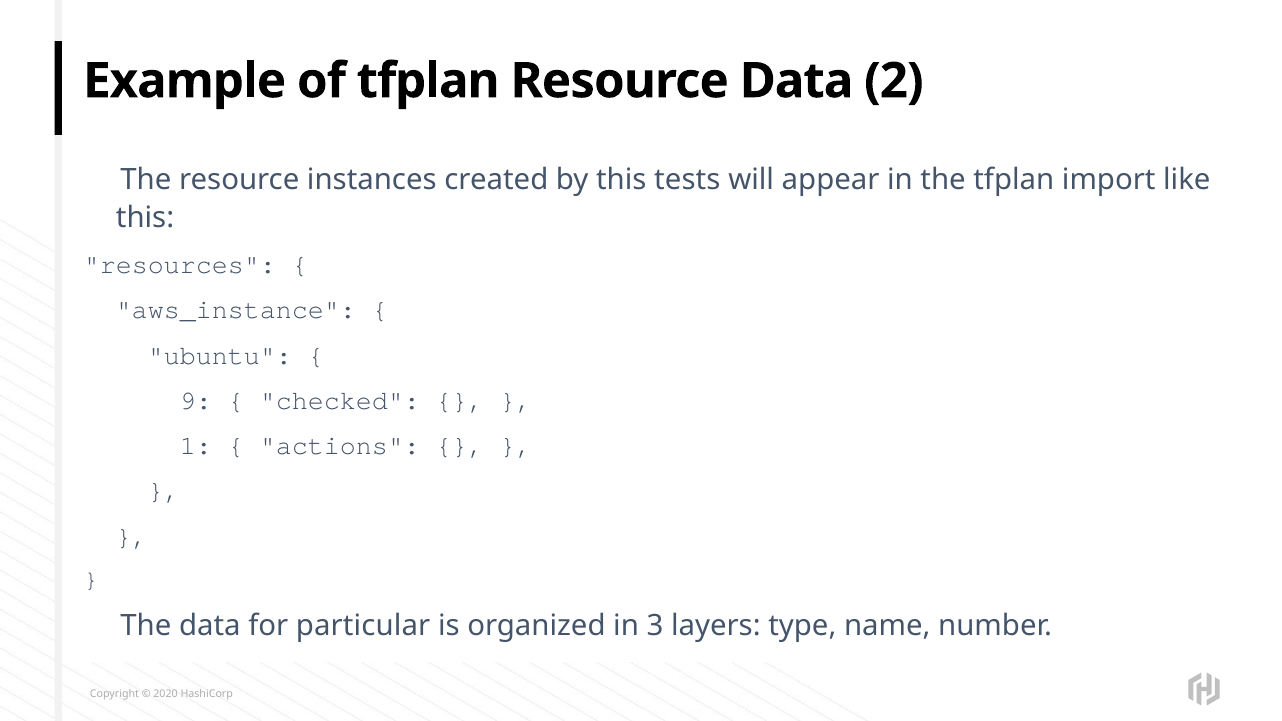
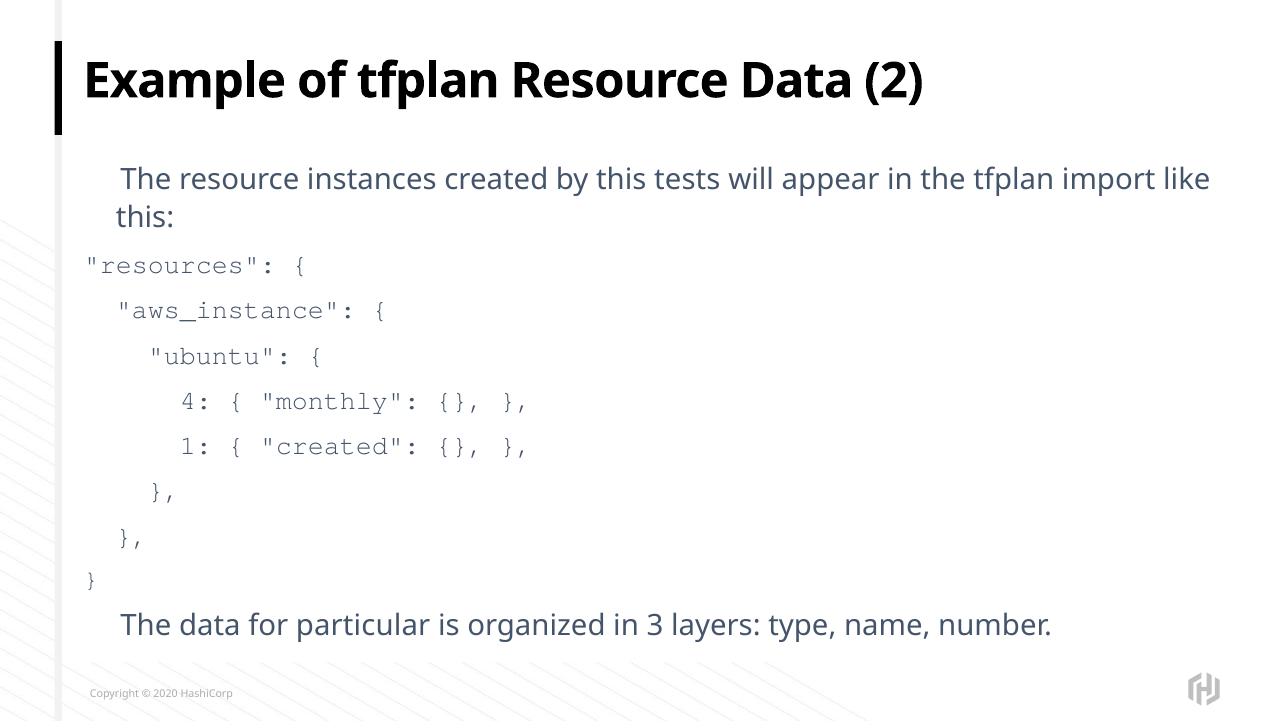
9: 9 -> 4
checked: checked -> monthly
actions at (340, 446): actions -> created
